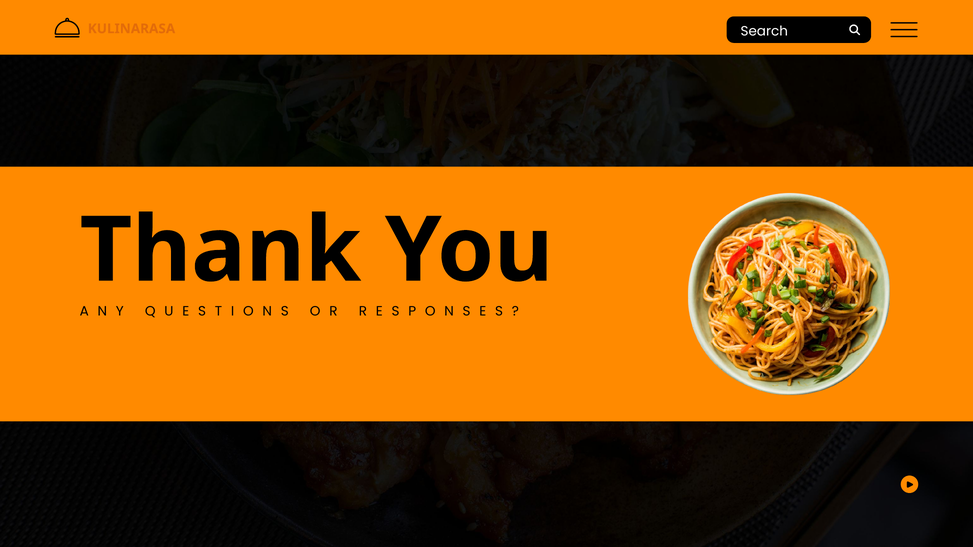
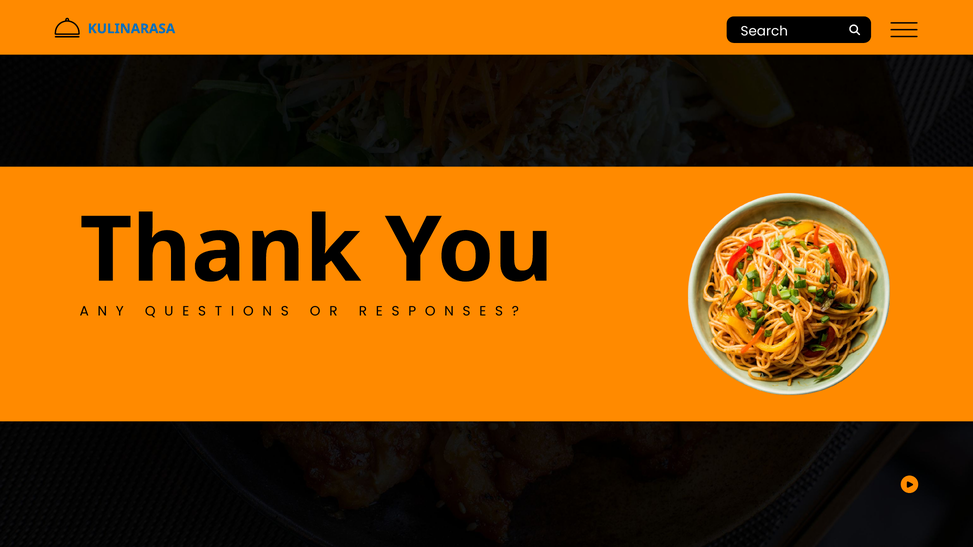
KULINARASA colour: orange -> blue
